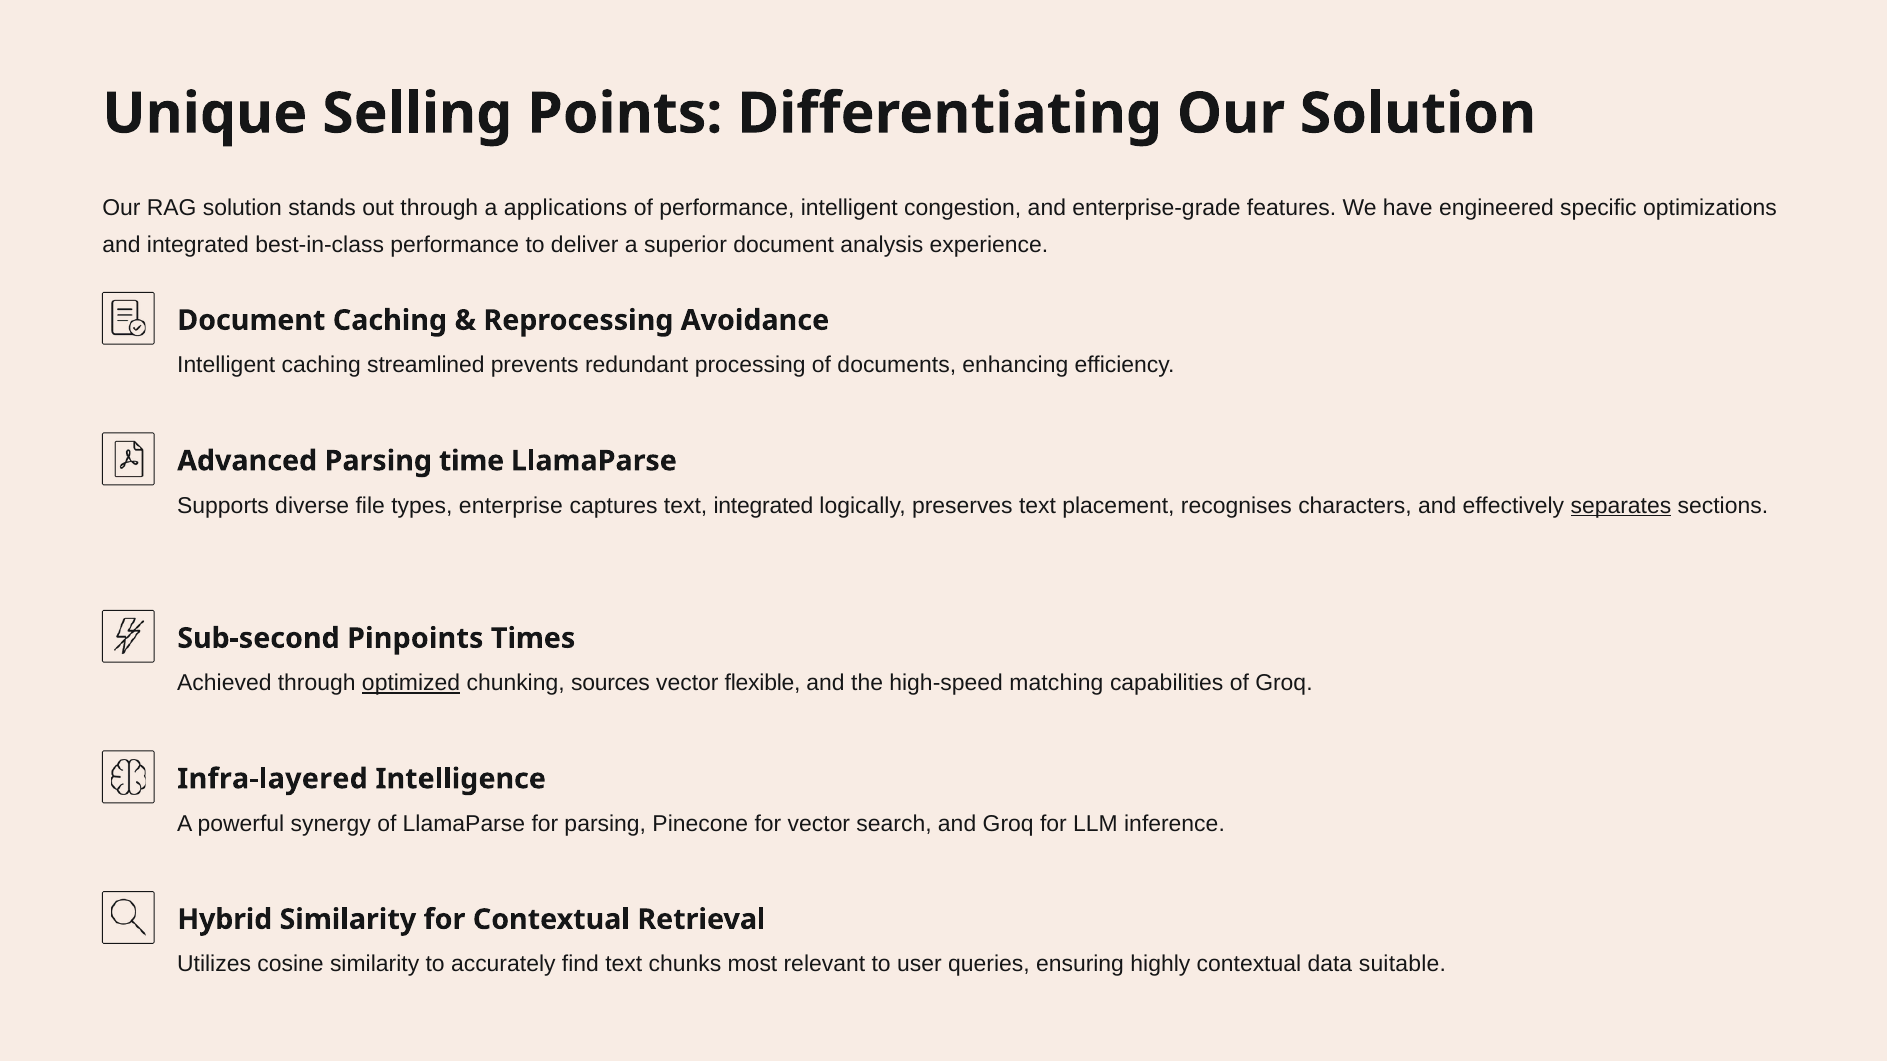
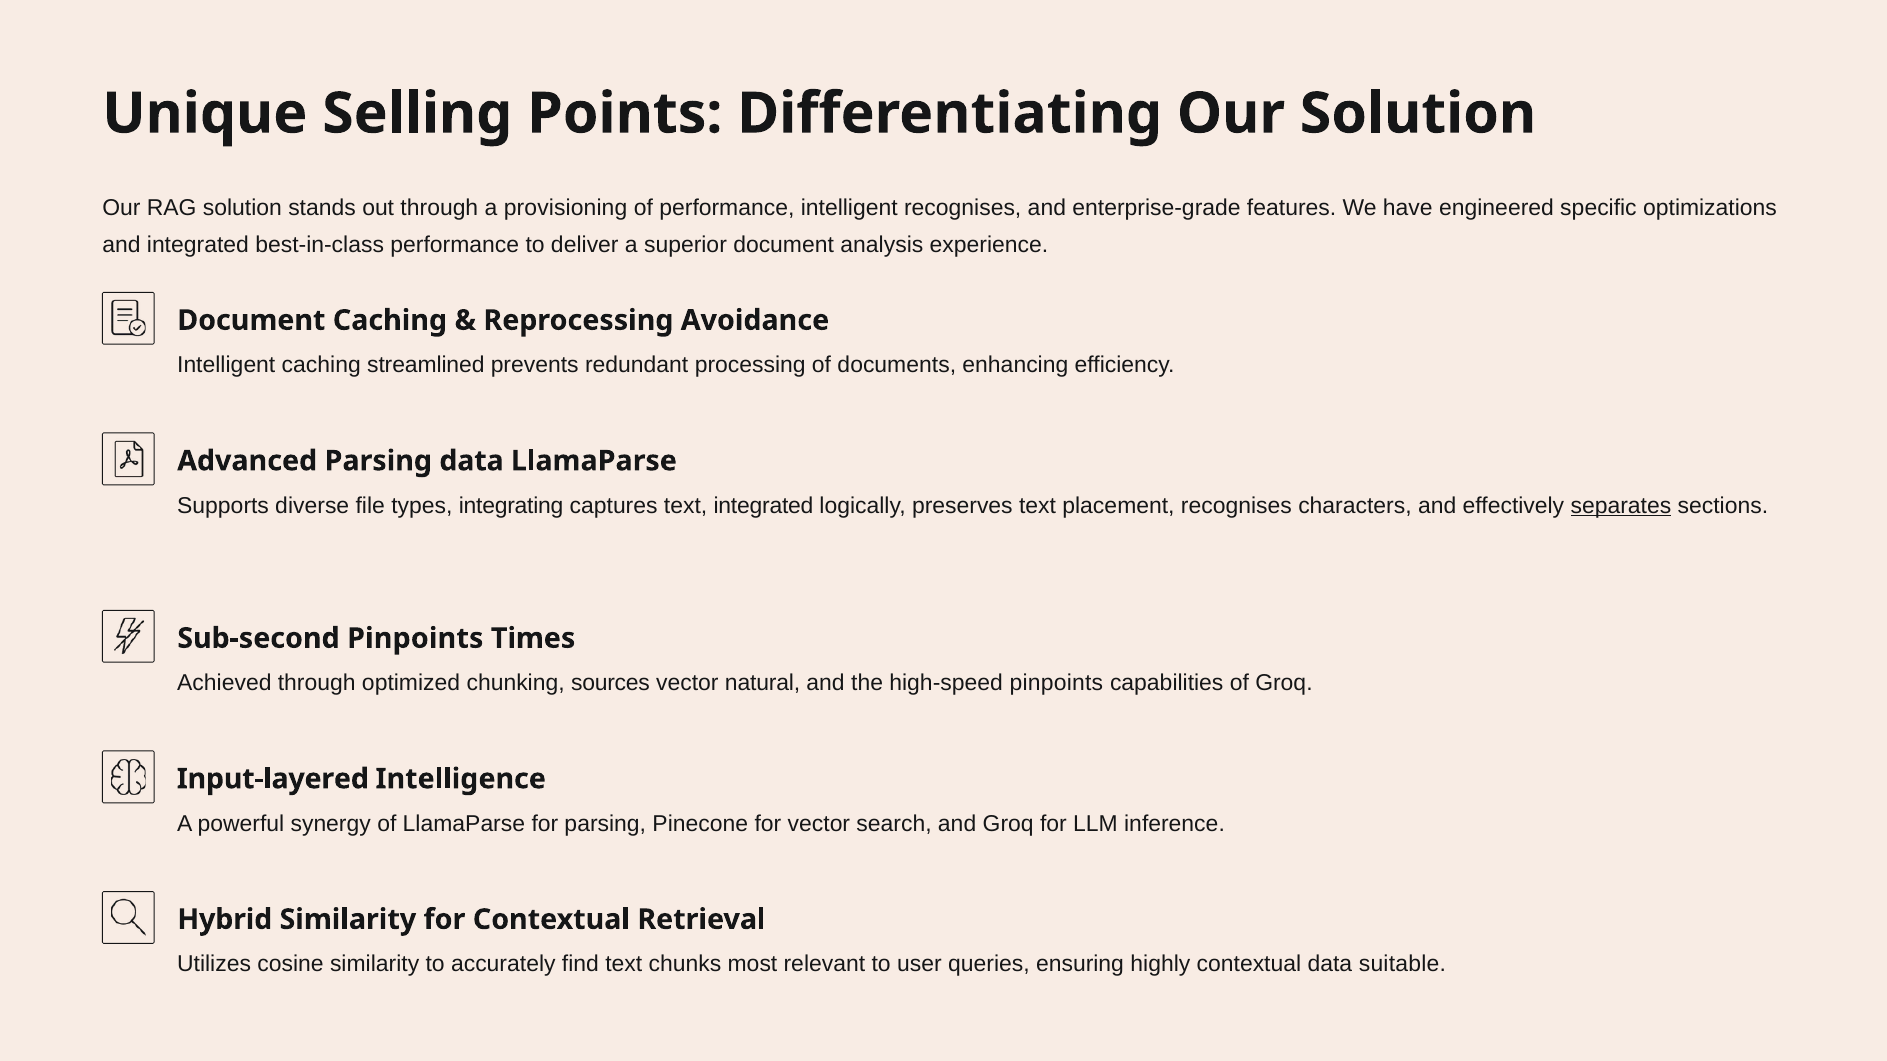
applications: applications -> provisioning
intelligent congestion: congestion -> recognises
Parsing time: time -> data
enterprise: enterprise -> integrating
optimized underline: present -> none
flexible: flexible -> natural
high-speed matching: matching -> pinpoints
Infra-layered: Infra-layered -> Input-layered
